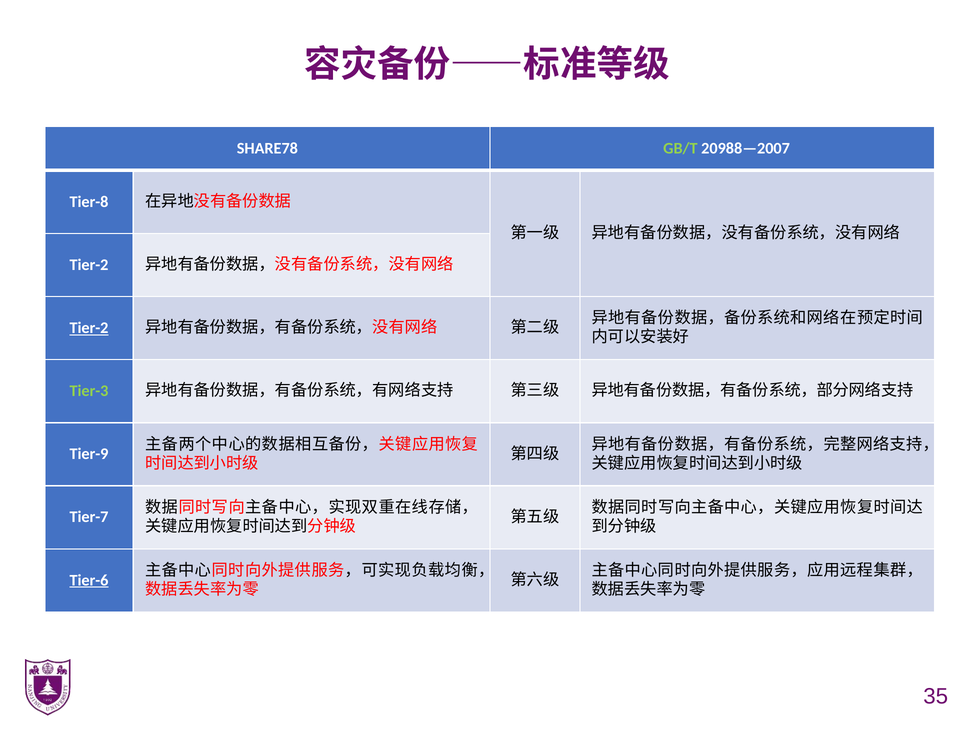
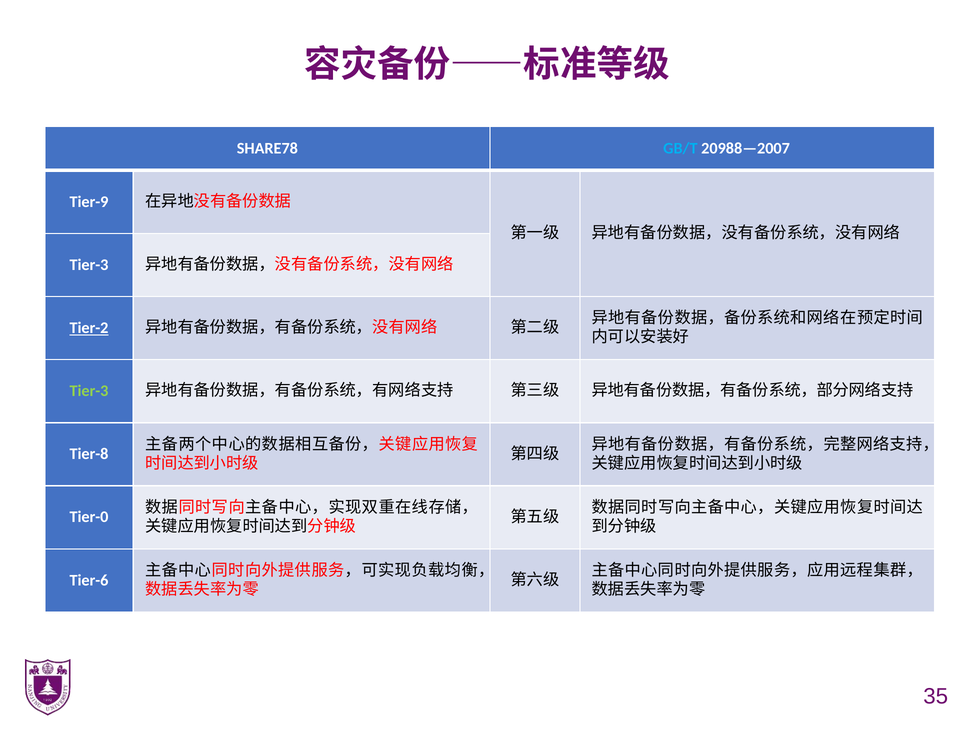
GB/T colour: light green -> light blue
Tier-8: Tier-8 -> Tier-9
Tier-2 at (89, 265): Tier-2 -> Tier-3
Tier-9: Tier-9 -> Tier-8
Tier-7: Tier-7 -> Tier-0
Tier-6 underline: present -> none
